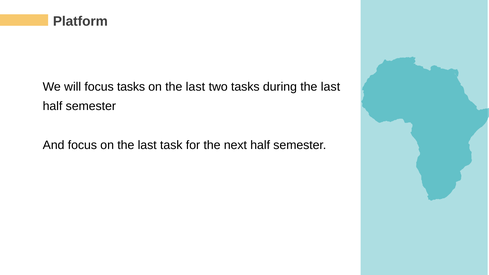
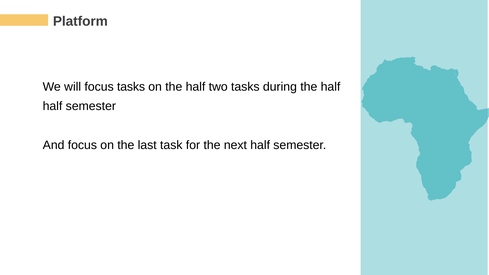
last at (195, 87): last -> half
during the last: last -> half
